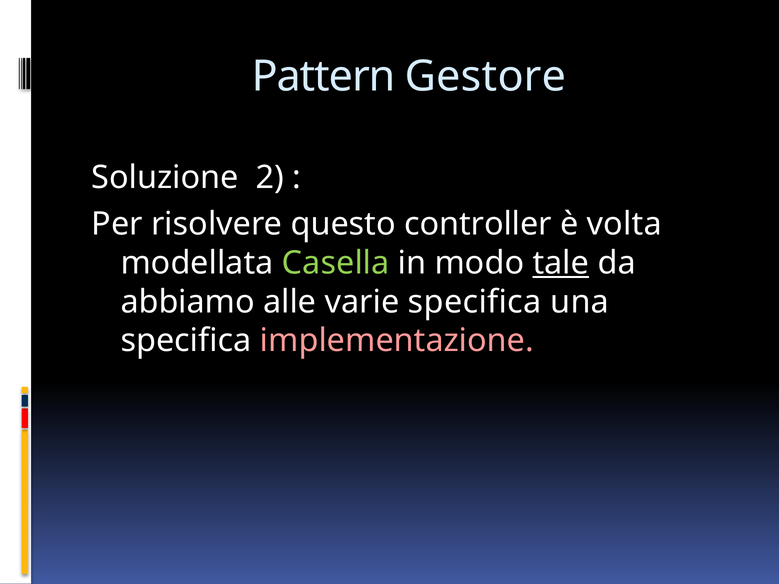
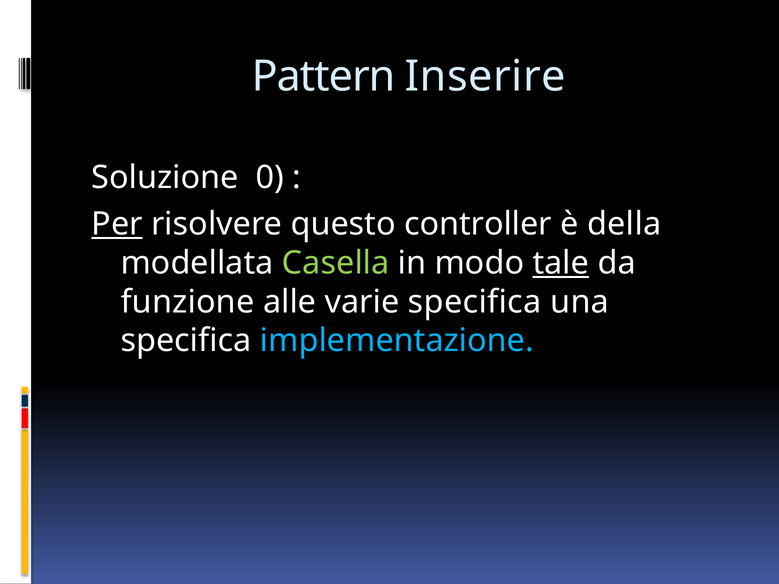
Gestore: Gestore -> Inserire
2: 2 -> 0
Per underline: none -> present
volta: volta -> della
abbiamo: abbiamo -> funzione
implementazione colour: pink -> light blue
